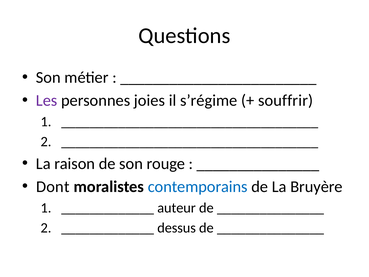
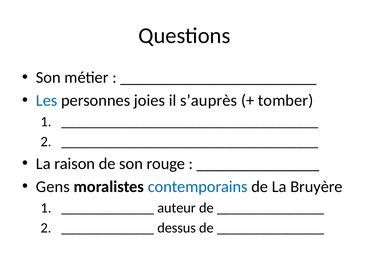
Les colour: purple -> blue
s’régime: s’régime -> s’auprès
souffrir: souffrir -> tomber
Dont: Dont -> Gens
